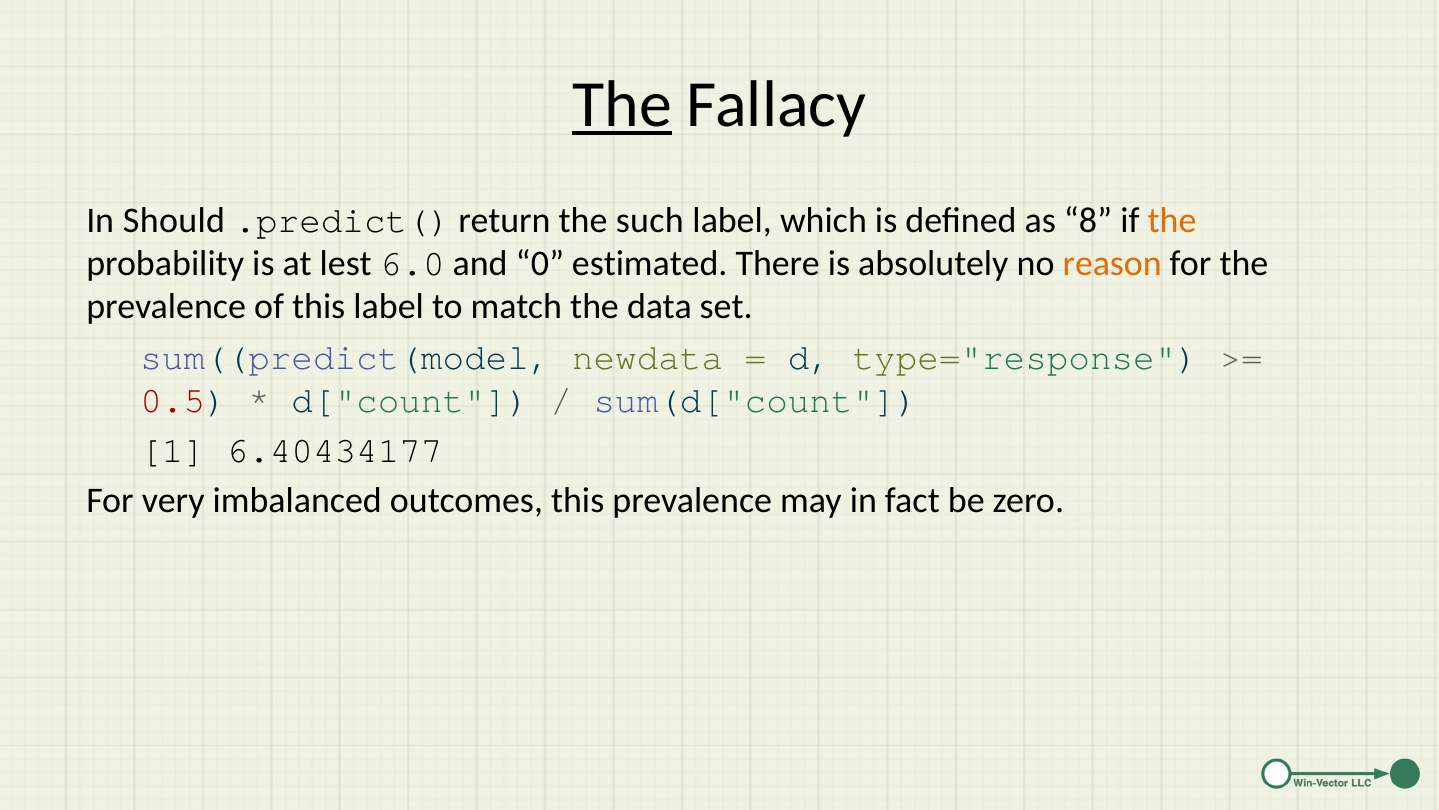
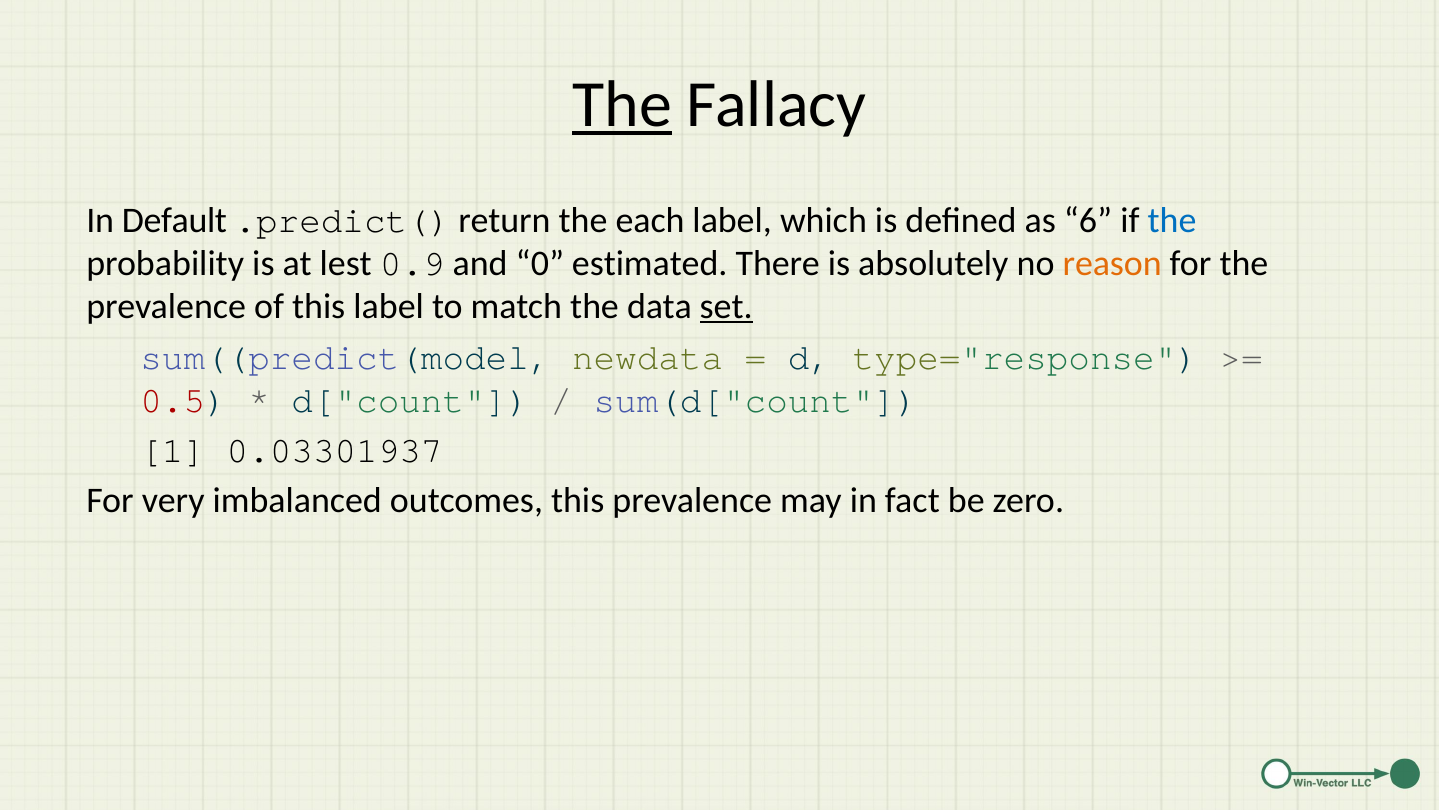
Should: Should -> Default
such: such -> each
8: 8 -> 6
the at (1172, 220) colour: orange -> blue
6.0: 6.0 -> 0.9
set underline: none -> present
6.40434177: 6.40434177 -> 0.03301937
